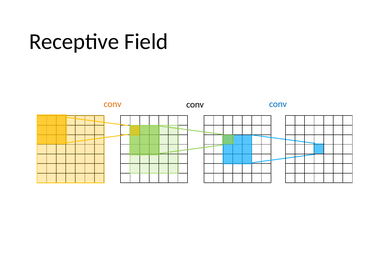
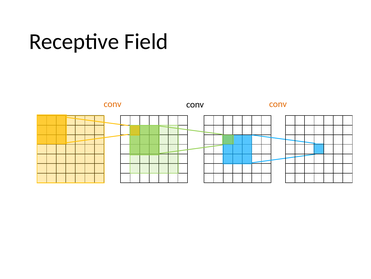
conv at (278, 104) colour: blue -> orange
